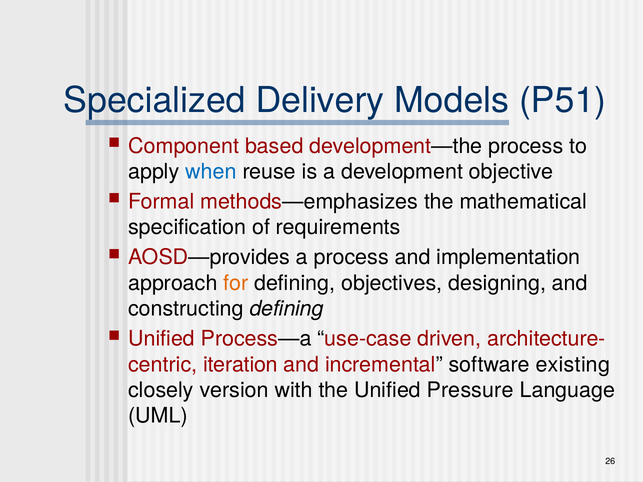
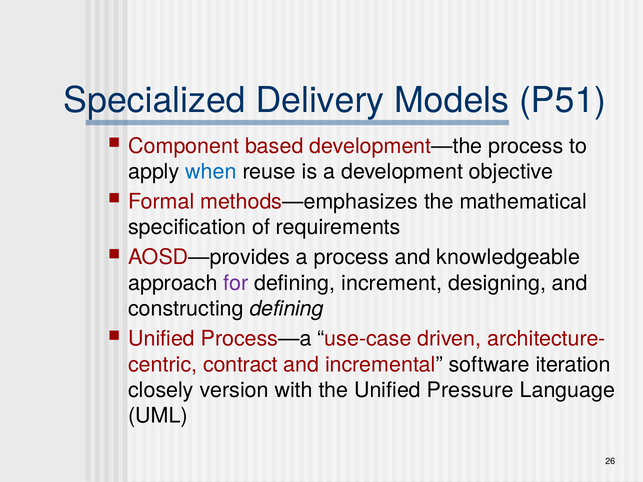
implementation: implementation -> knowledgeable
for colour: orange -> purple
objectives: objectives -> increment
iteration: iteration -> contract
existing: existing -> iteration
